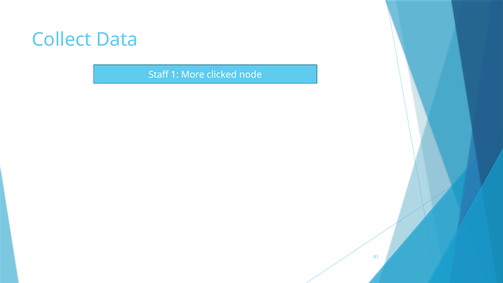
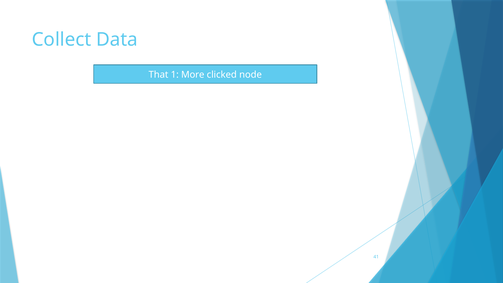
Staff: Staff -> That
